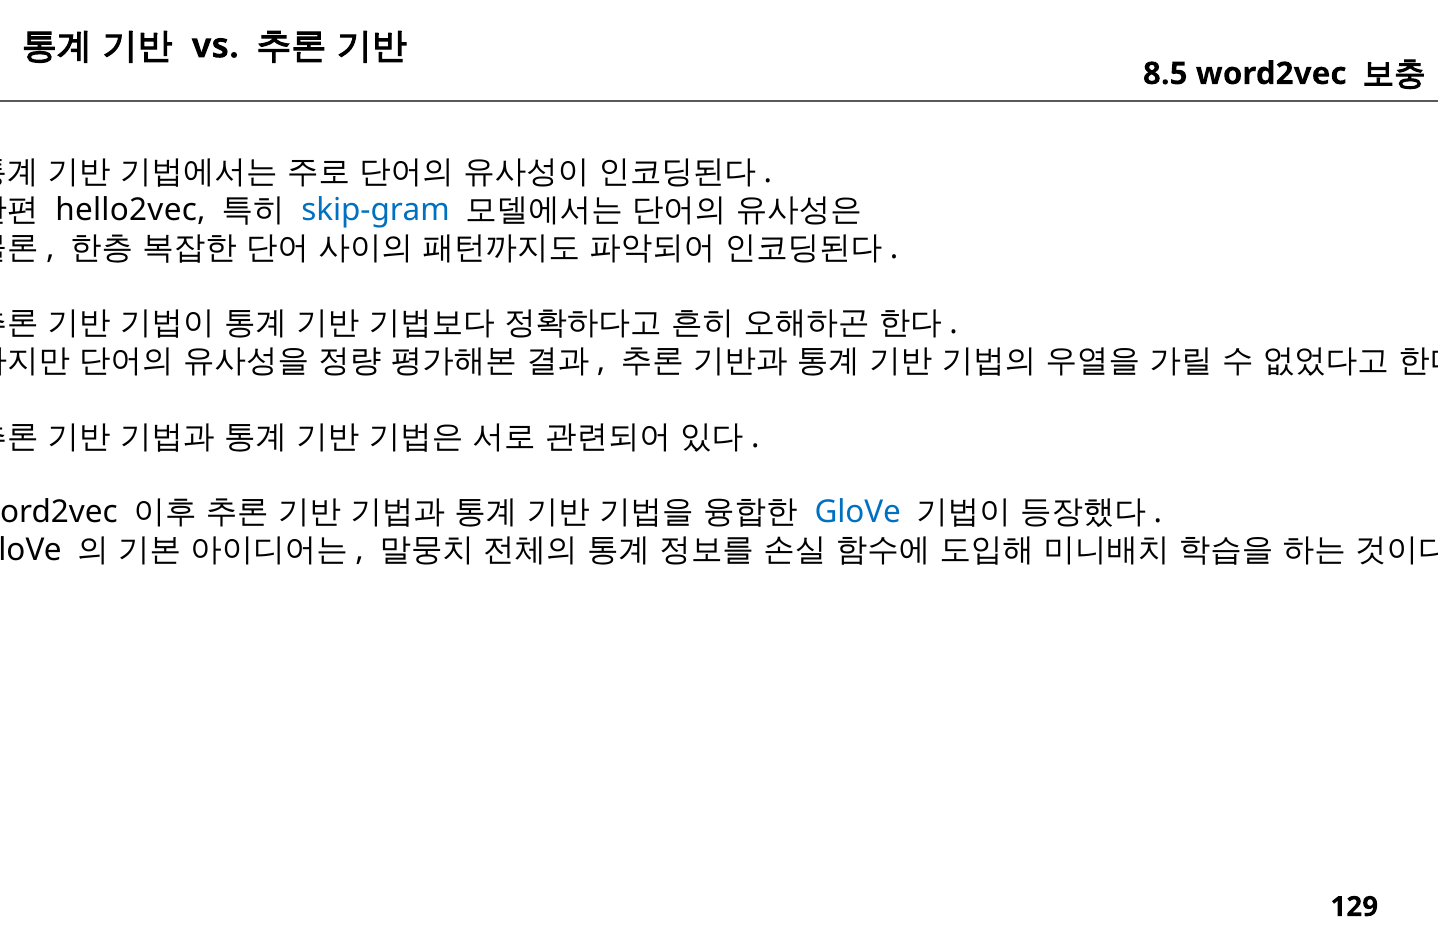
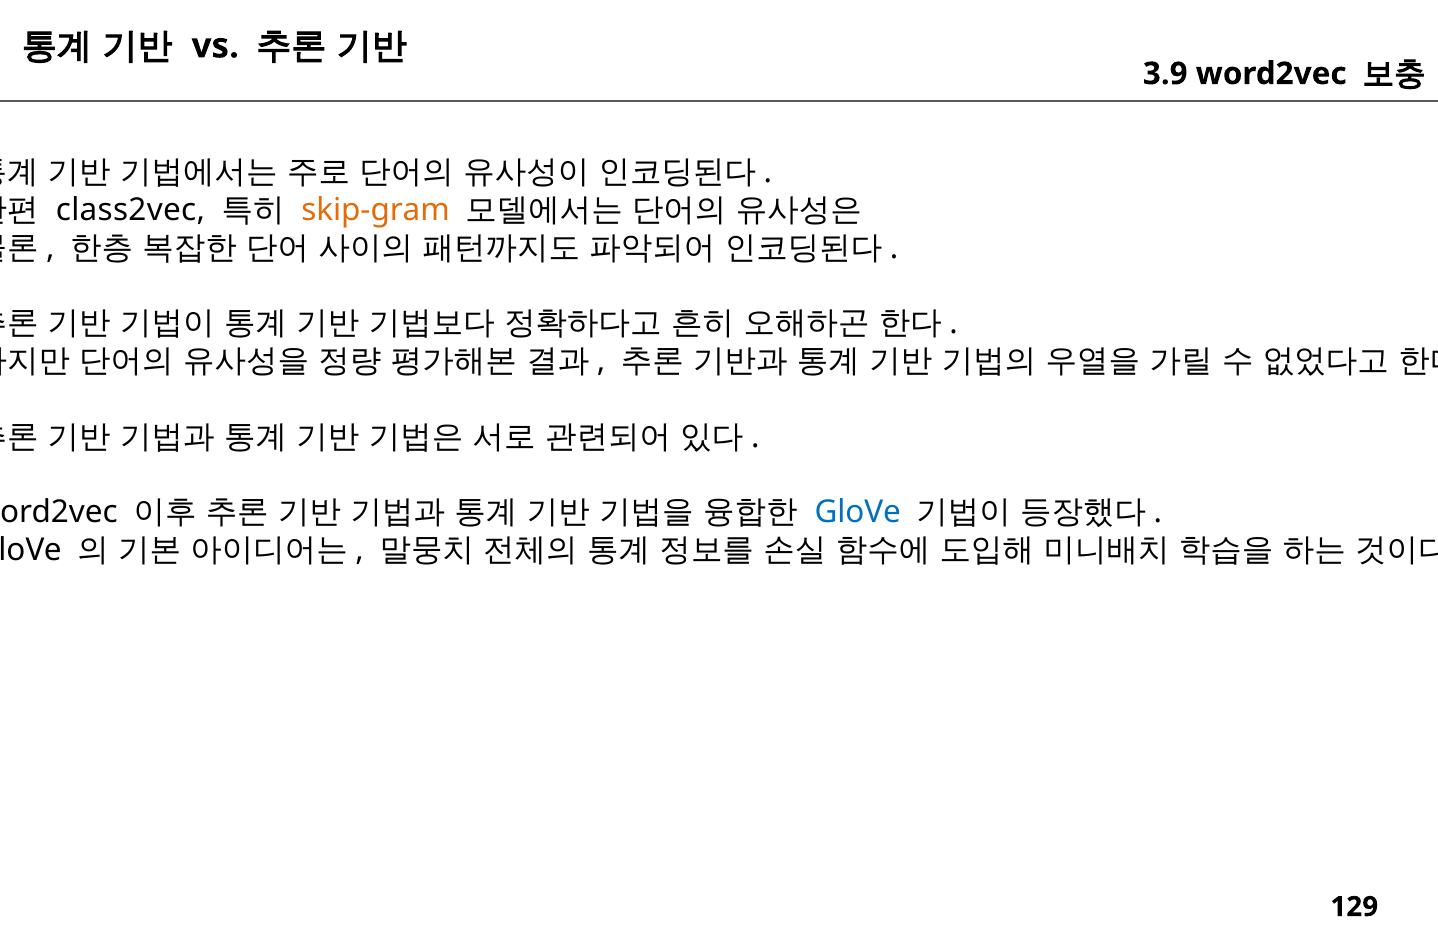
8.5: 8.5 -> 3.9
hello2vec: hello2vec -> class2vec
skip-gram colour: blue -> orange
